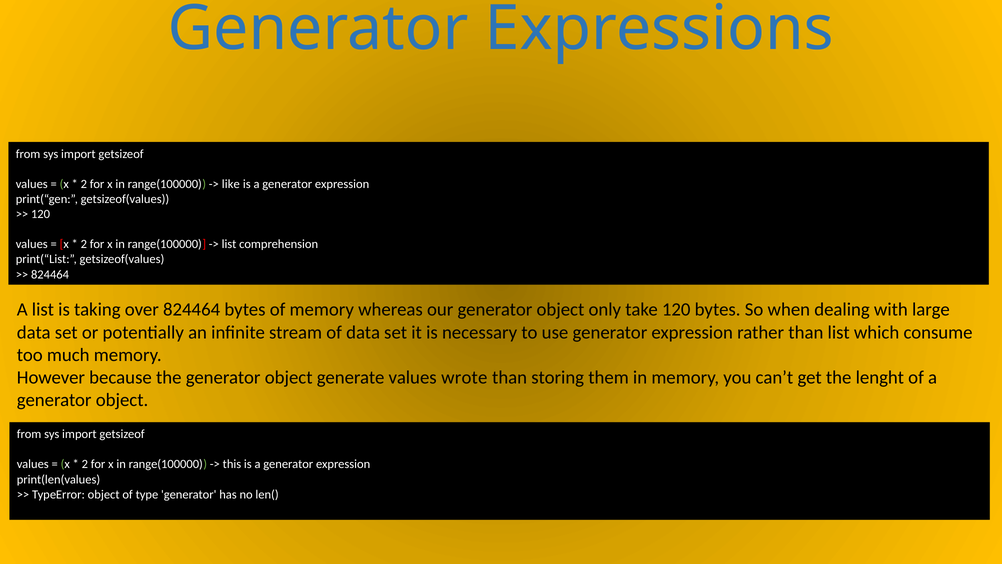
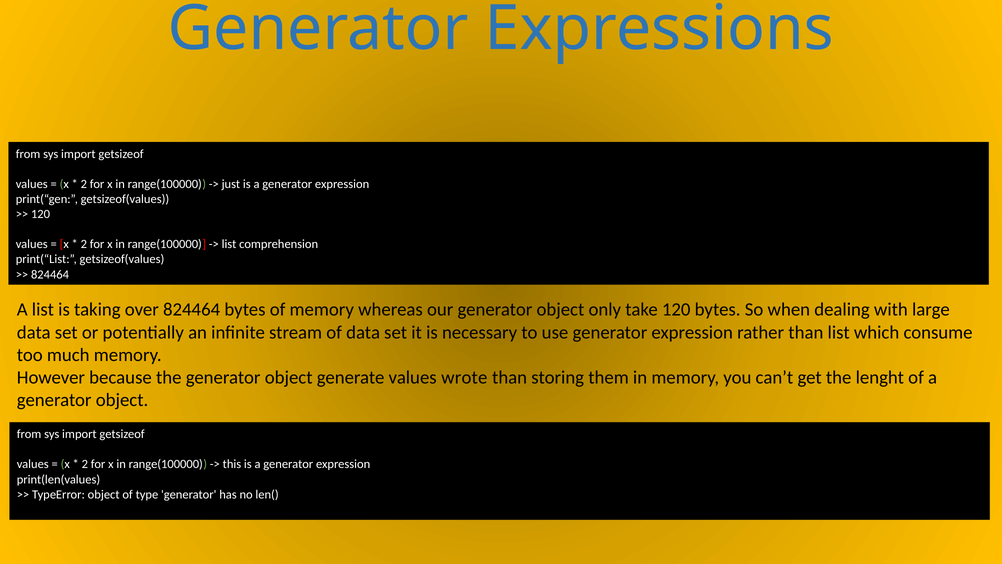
like: like -> just
